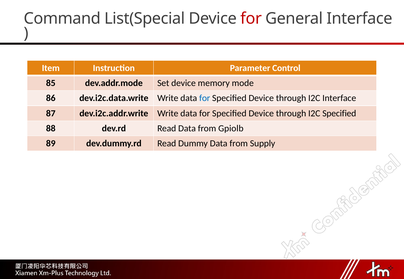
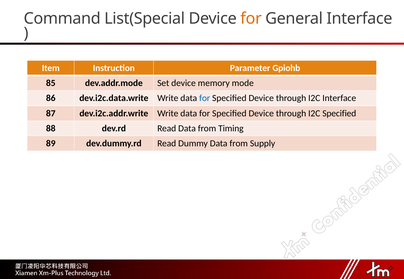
for at (251, 19) colour: red -> orange
Control: Control -> Gpiohb
Gpiolb: Gpiolb -> Timing
